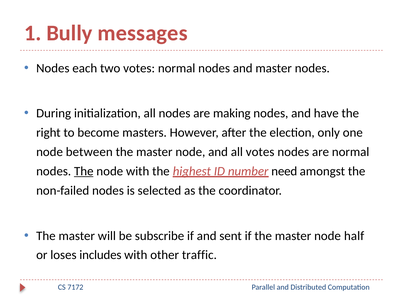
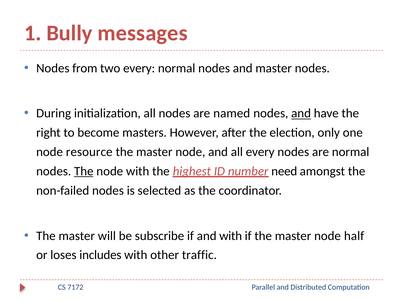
each: each -> from
two votes: votes -> every
making: making -> named
and at (301, 114) underline: none -> present
between: between -> resource
all votes: votes -> every
and sent: sent -> with
